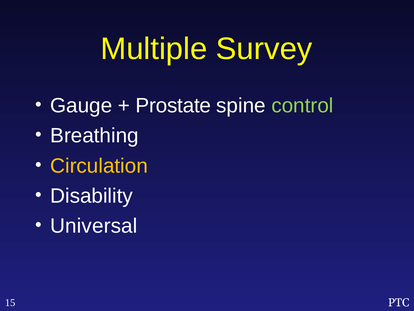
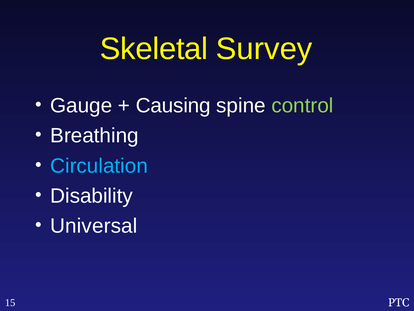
Multiple: Multiple -> Skeletal
Prostate: Prostate -> Causing
Circulation colour: yellow -> light blue
